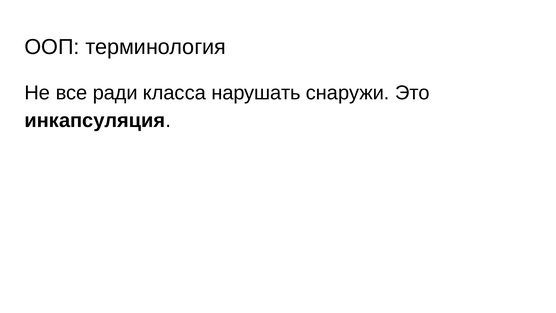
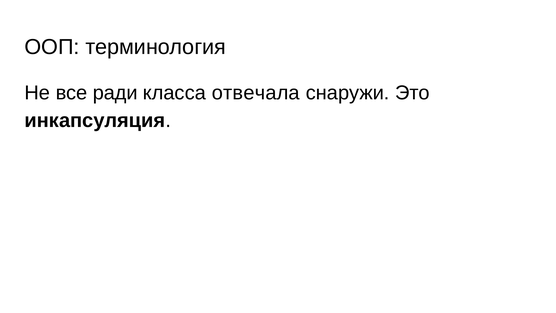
нарушать: нарушать -> отвечала
